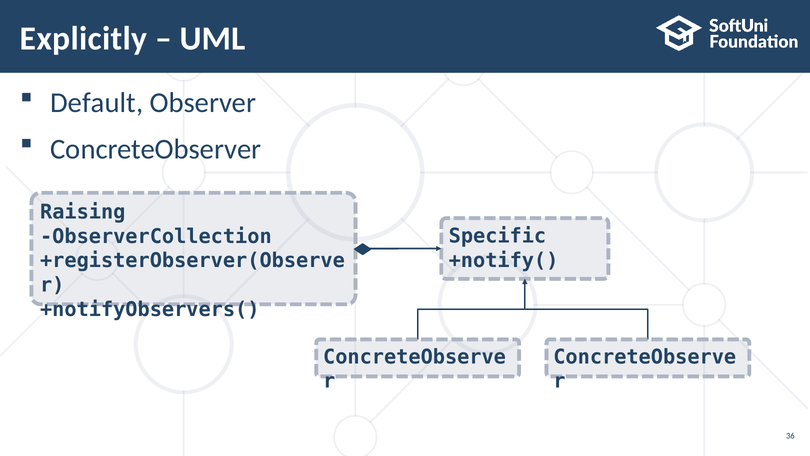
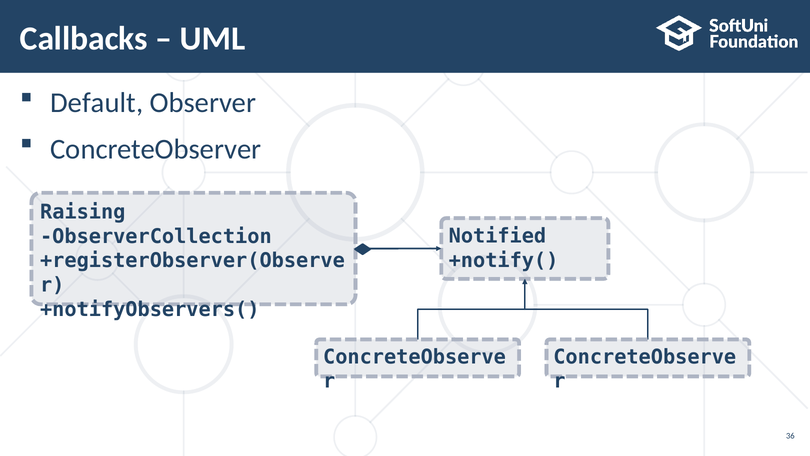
Explicitly: Explicitly -> Callbacks
Specific: Specific -> Notified
